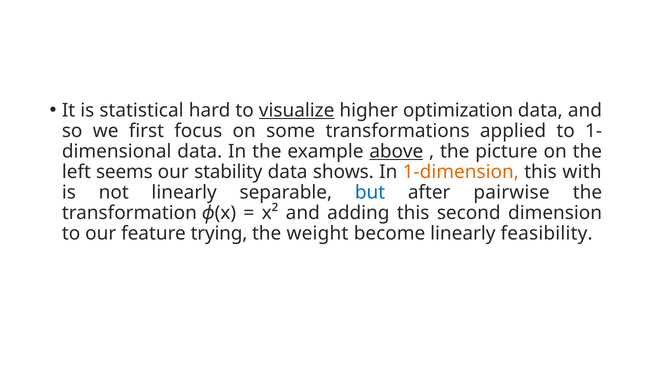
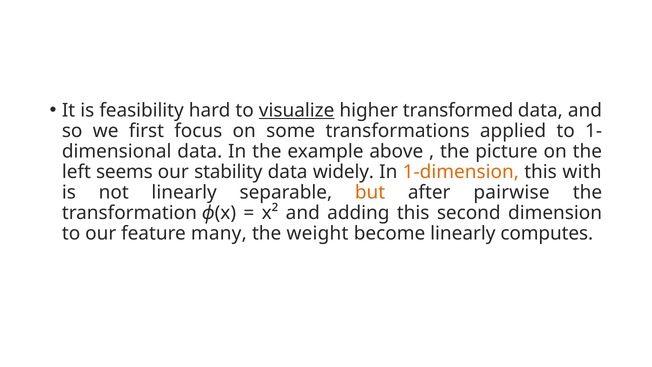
statistical: statistical -> feasibility
optimization: optimization -> transformed
above underline: present -> none
shows: shows -> widely
but colour: blue -> orange
trying: trying -> many
feasibility: feasibility -> computes
